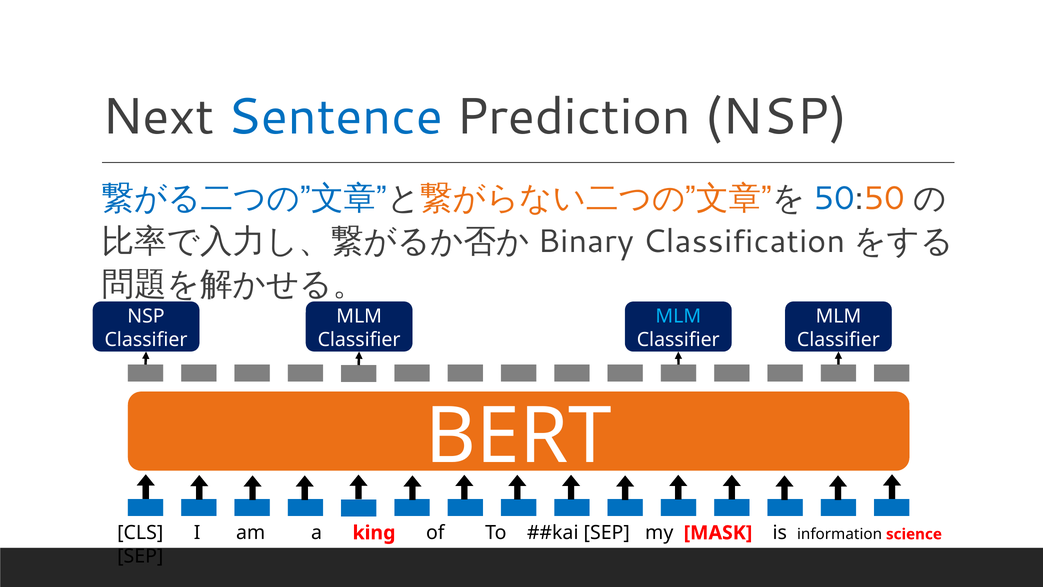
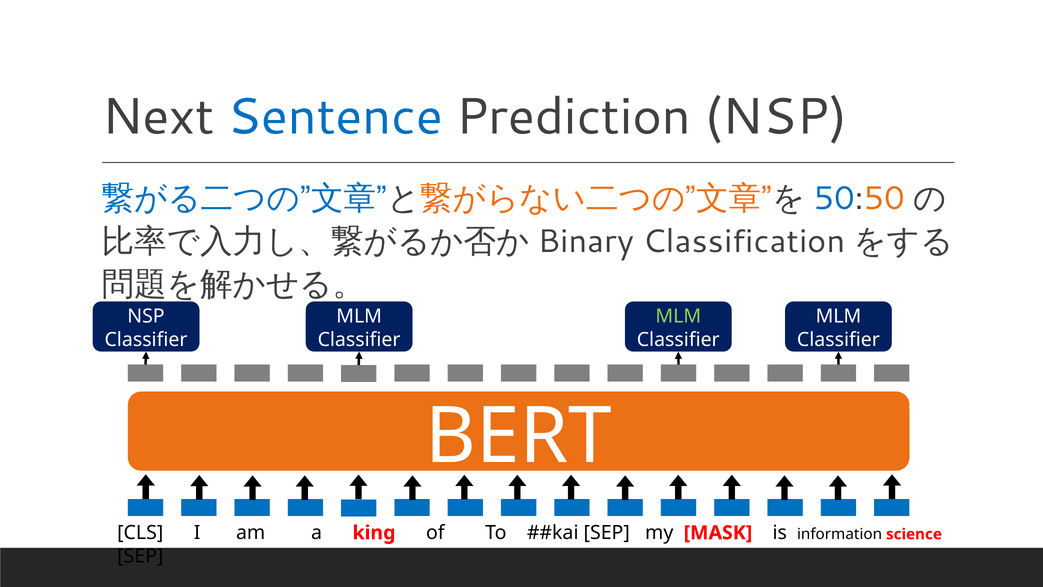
MLM at (678, 316) colour: light blue -> light green
